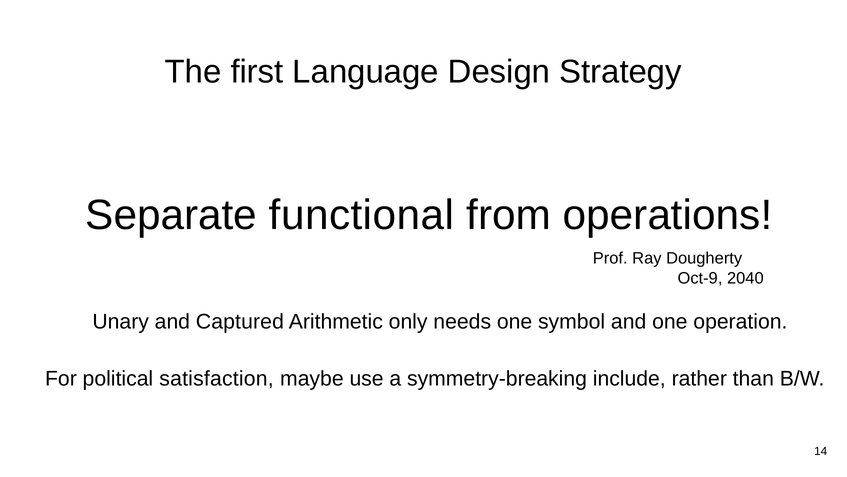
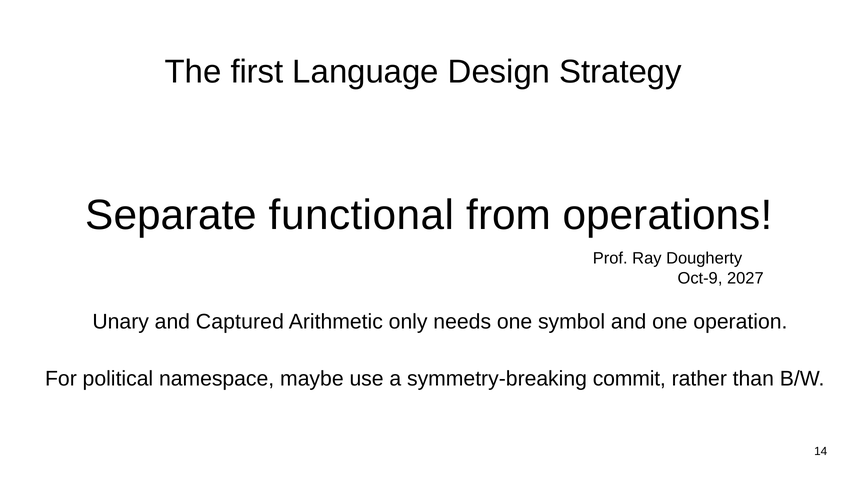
2040: 2040 -> 2027
satisfaction: satisfaction -> namespace
include: include -> commit
